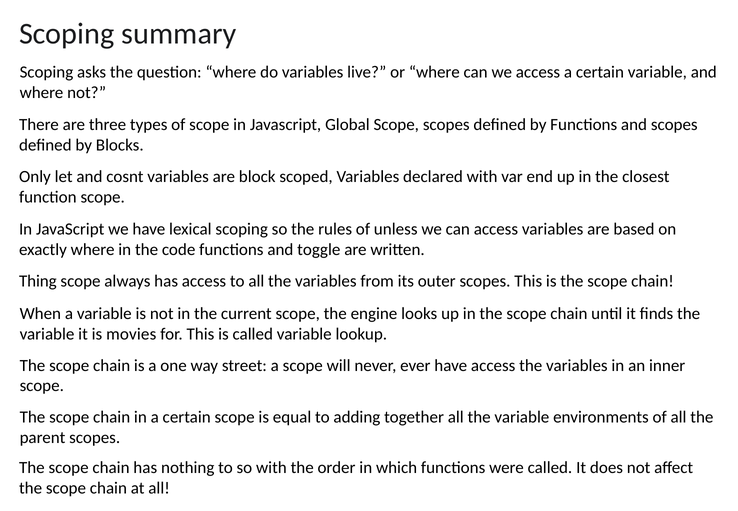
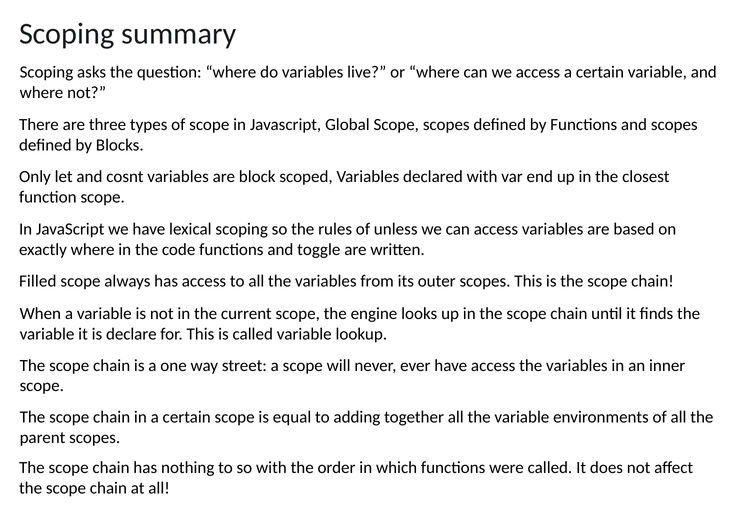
Thing: Thing -> Filled
movies: movies -> declare
